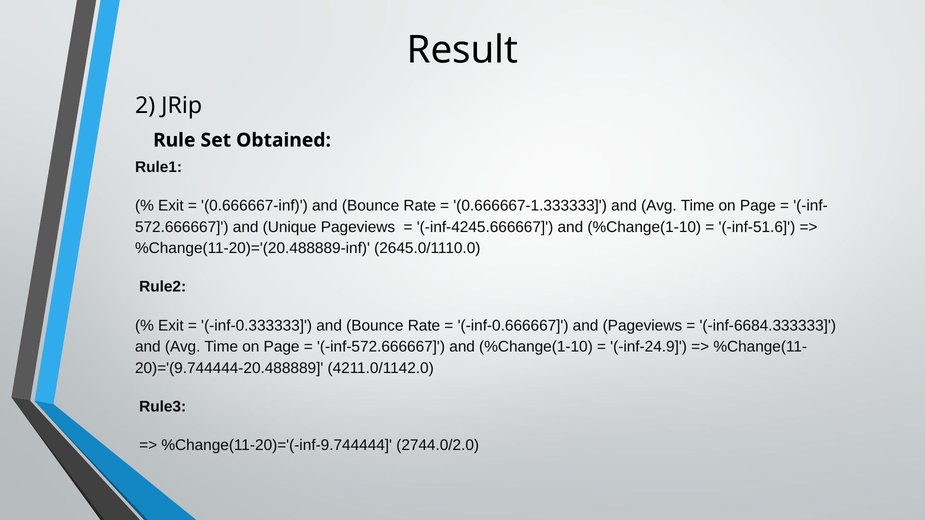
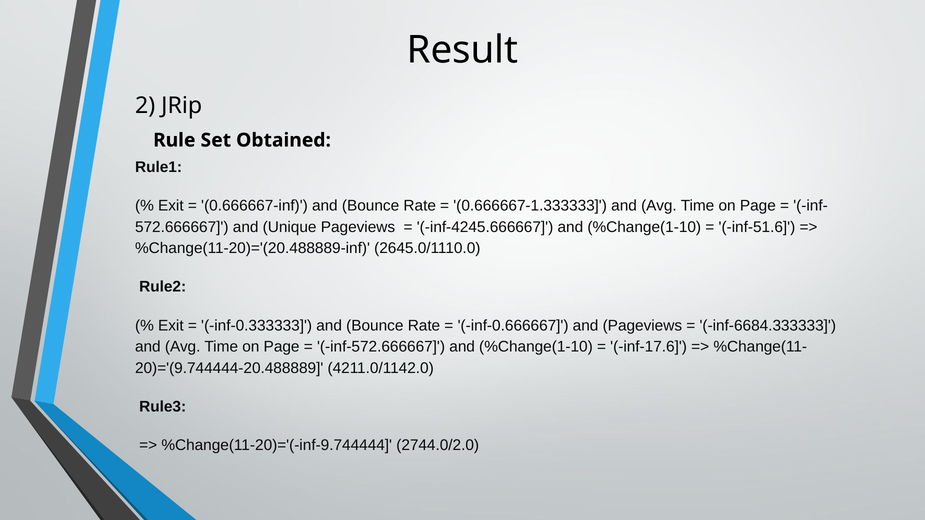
inf-24.9: inf-24.9 -> inf-17.6
